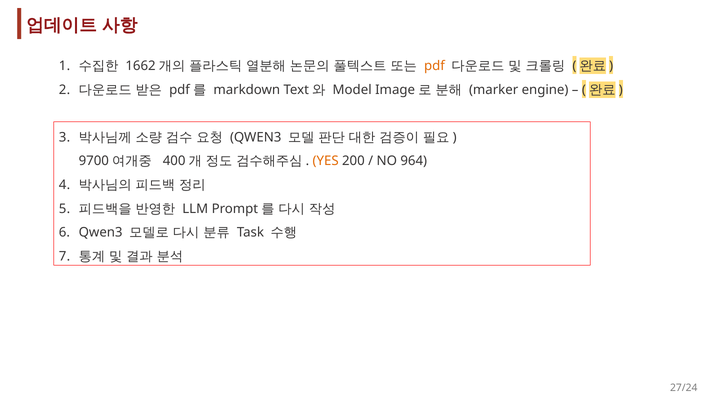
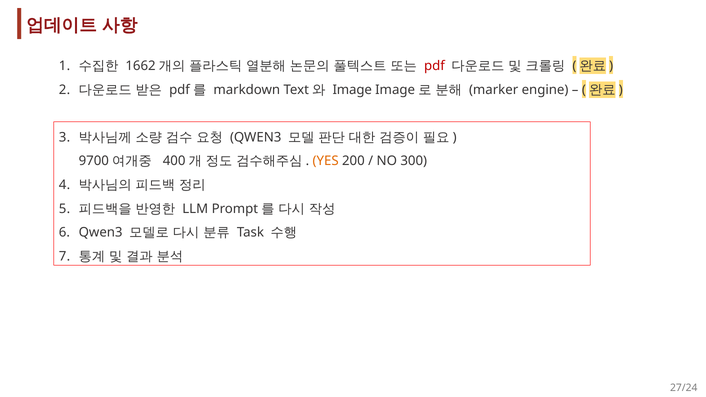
pdf colour: orange -> red
Model: Model -> Image
964: 964 -> 300
